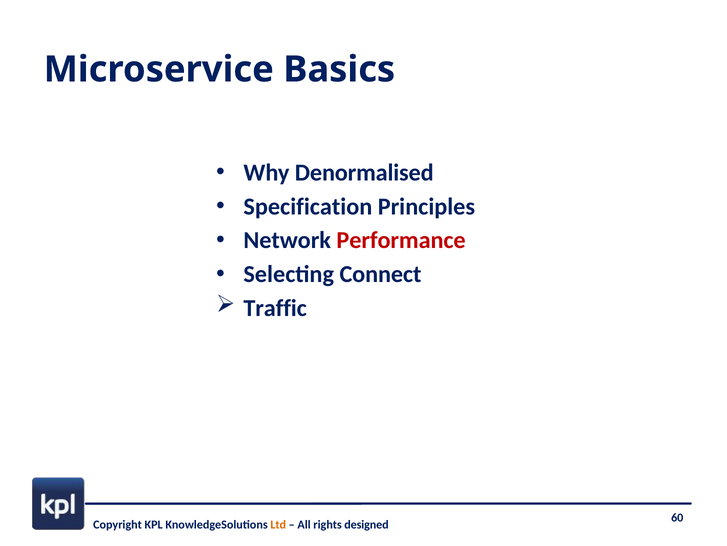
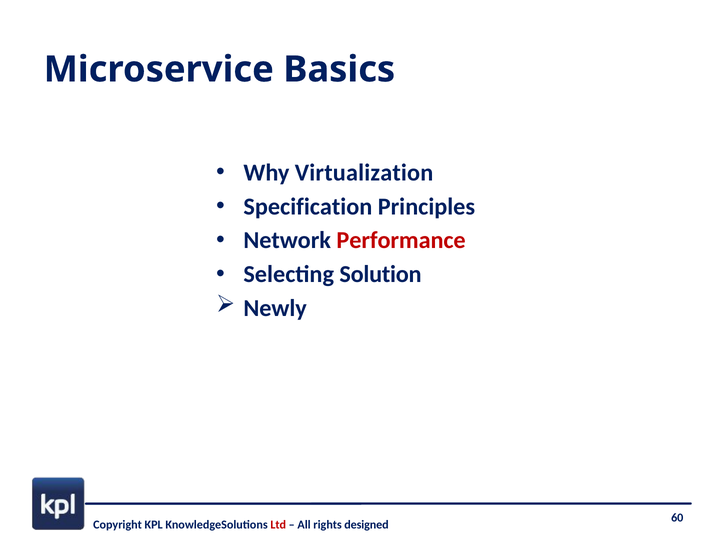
Denormalised: Denormalised -> Virtualization
Connect: Connect -> Solution
Traffic: Traffic -> Newly
Ltd colour: orange -> red
